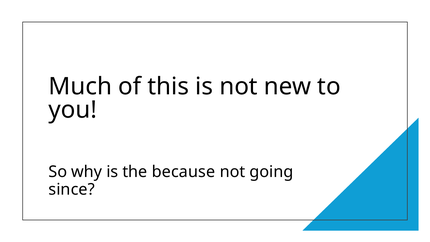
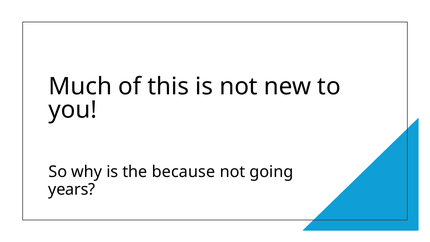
since: since -> years
